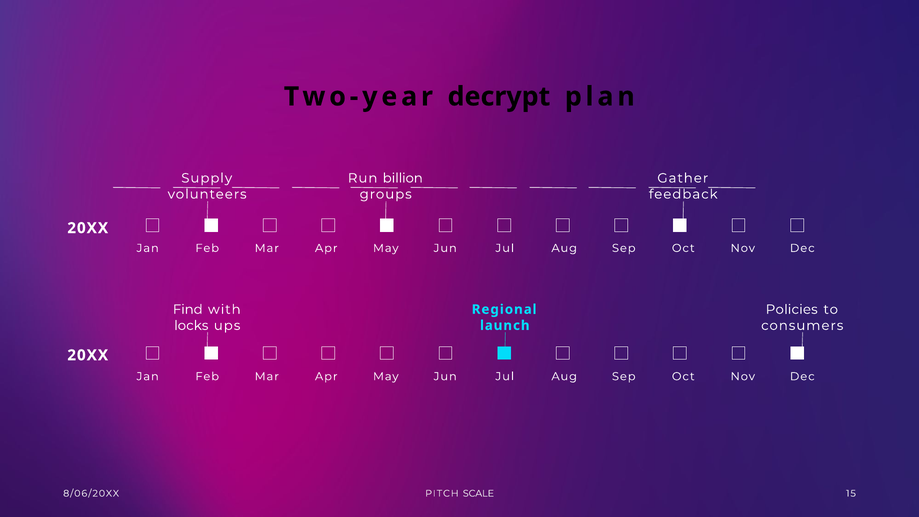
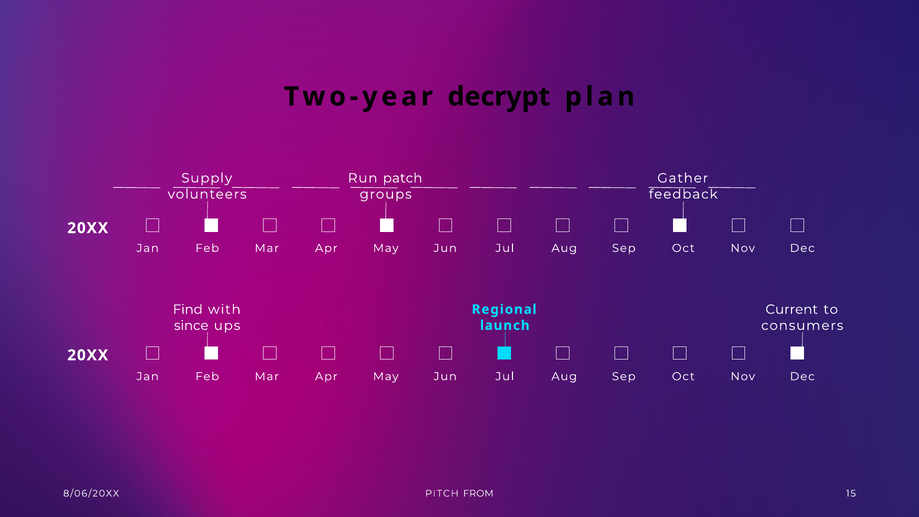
billion: billion -> patch
Policies: Policies -> Current
locks: locks -> since
SCALE: SCALE -> FROM
